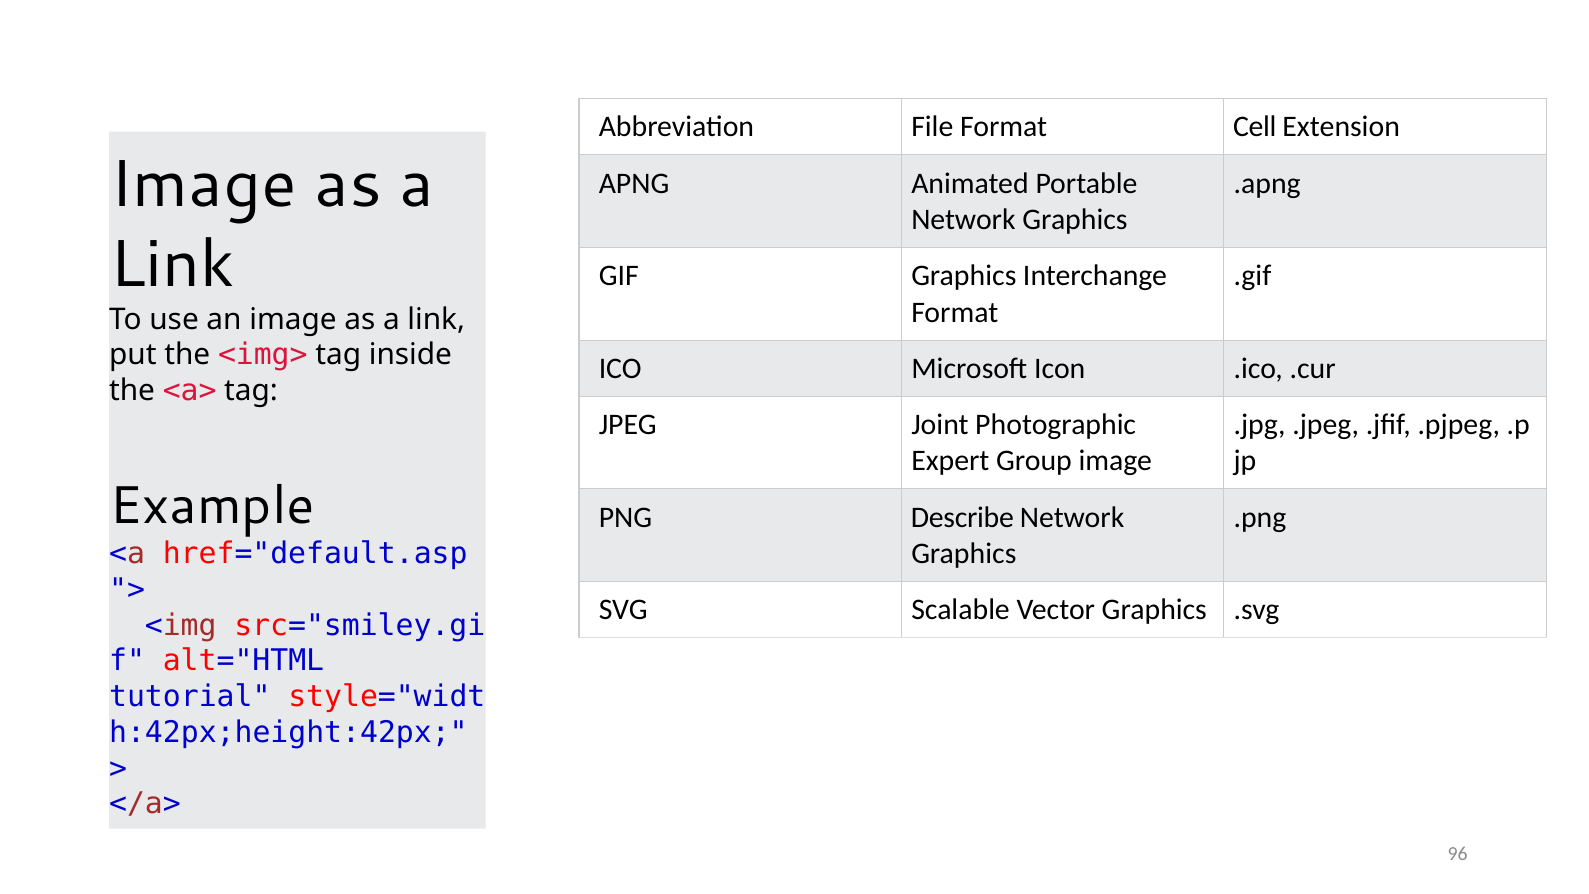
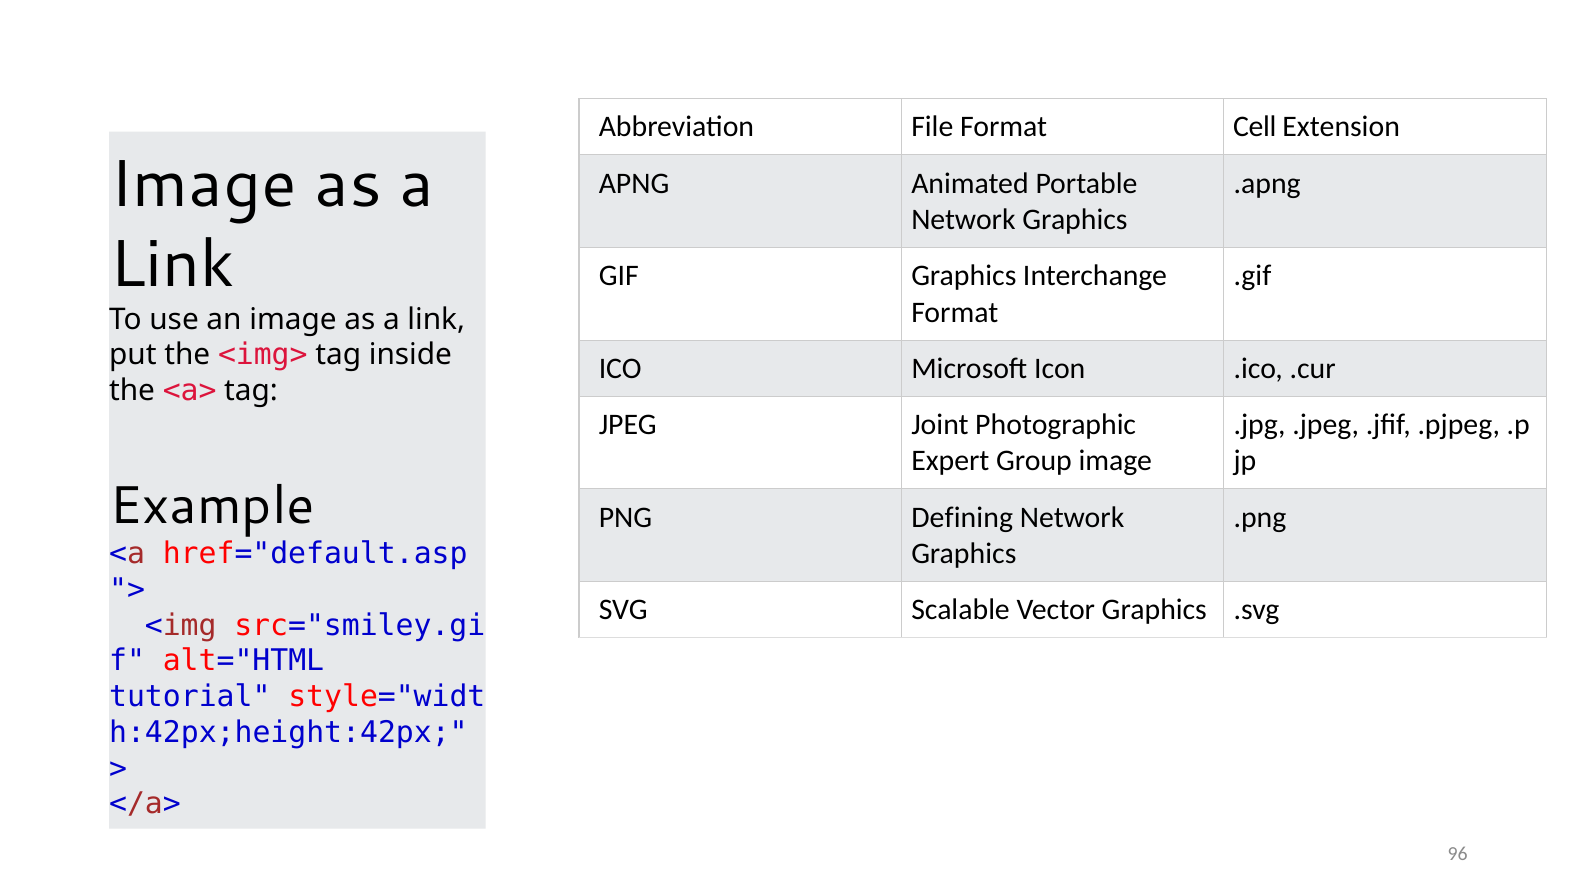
Describe: Describe -> Defining
